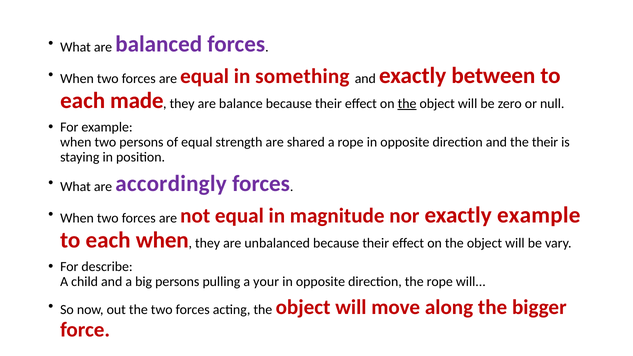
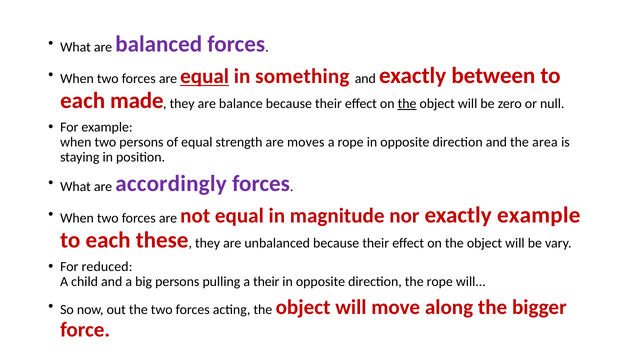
equal at (205, 76) underline: none -> present
shared: shared -> moves
the their: their -> area
each when: when -> these
describe: describe -> reduced
a your: your -> their
